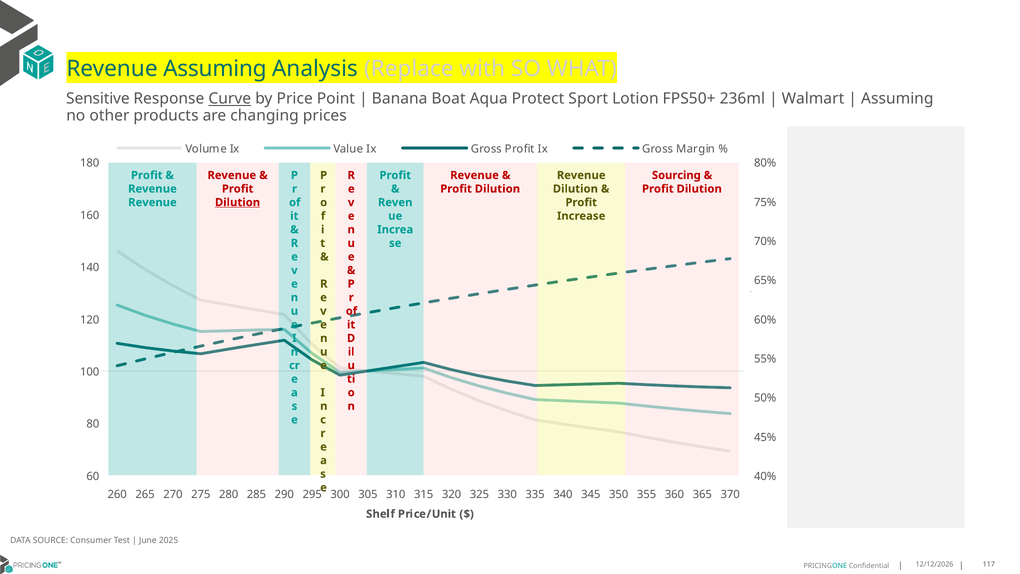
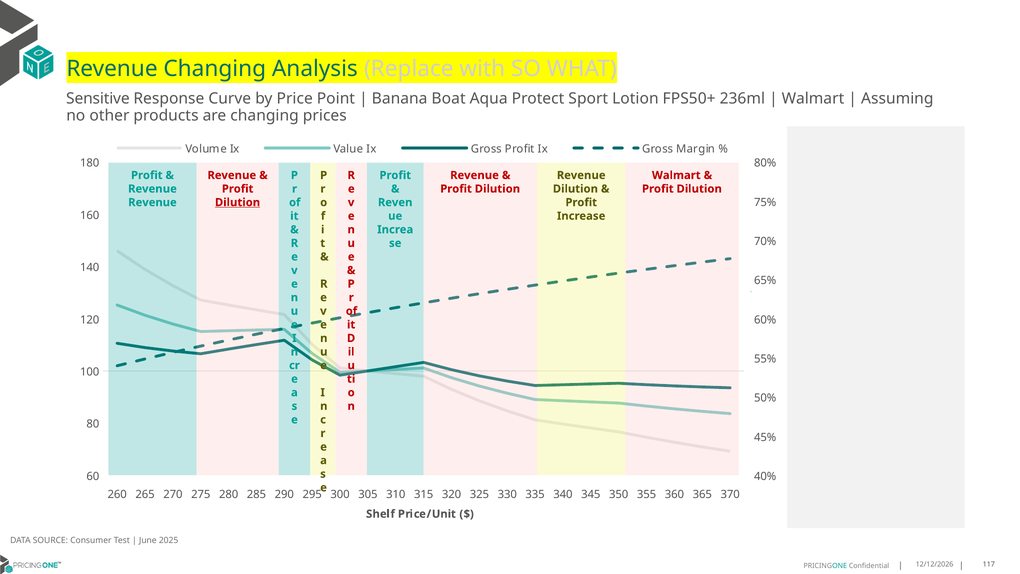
Revenue Assuming: Assuming -> Changing
Curve underline: present -> none
Sourcing at (676, 175): Sourcing -> Walmart
